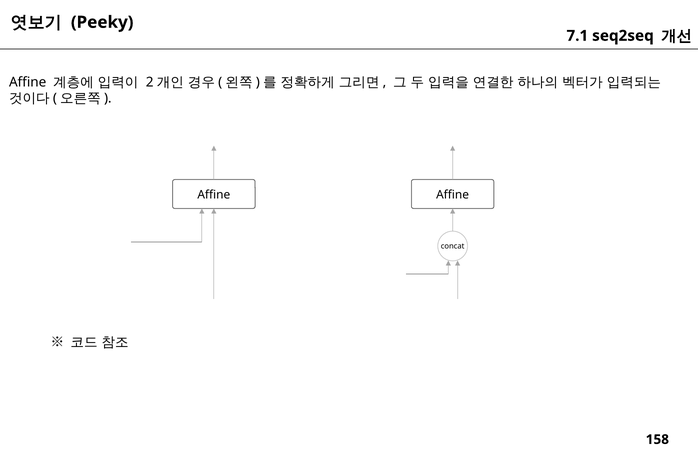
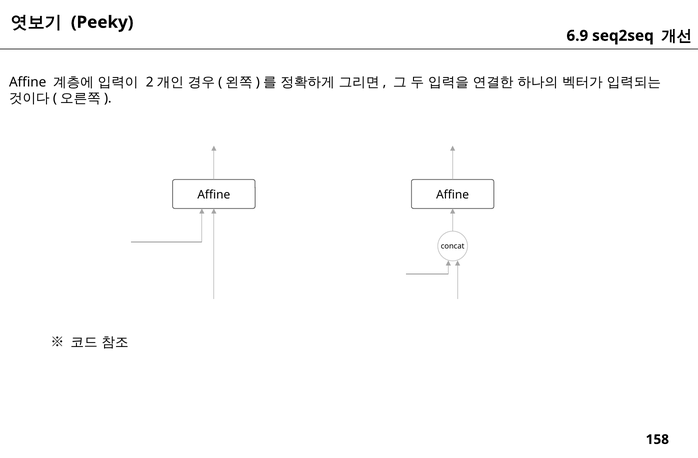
7.1: 7.1 -> 6.9
